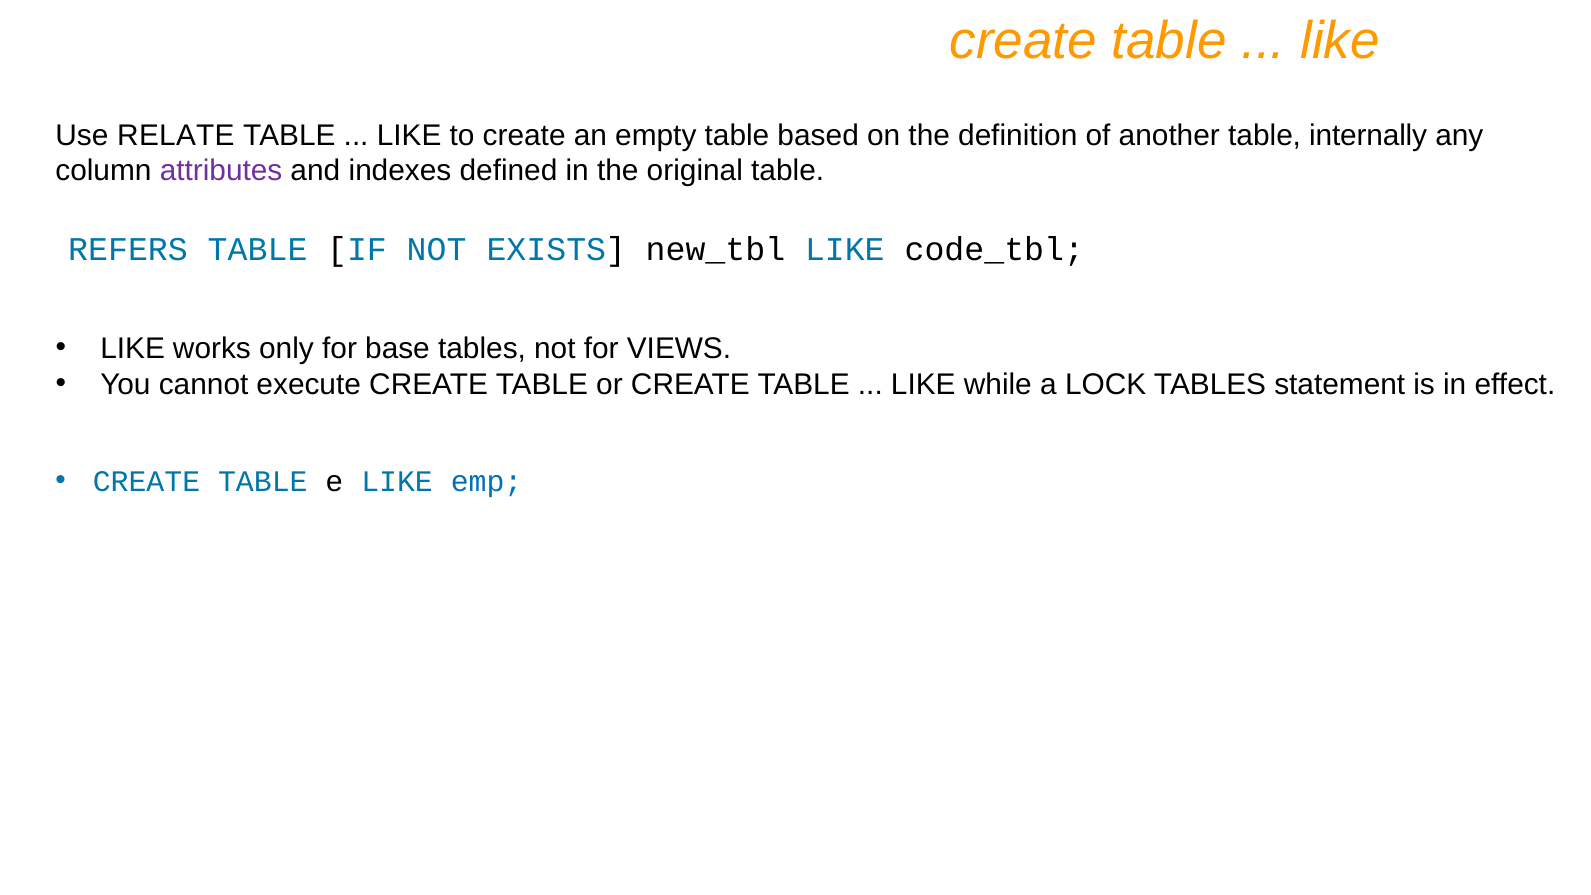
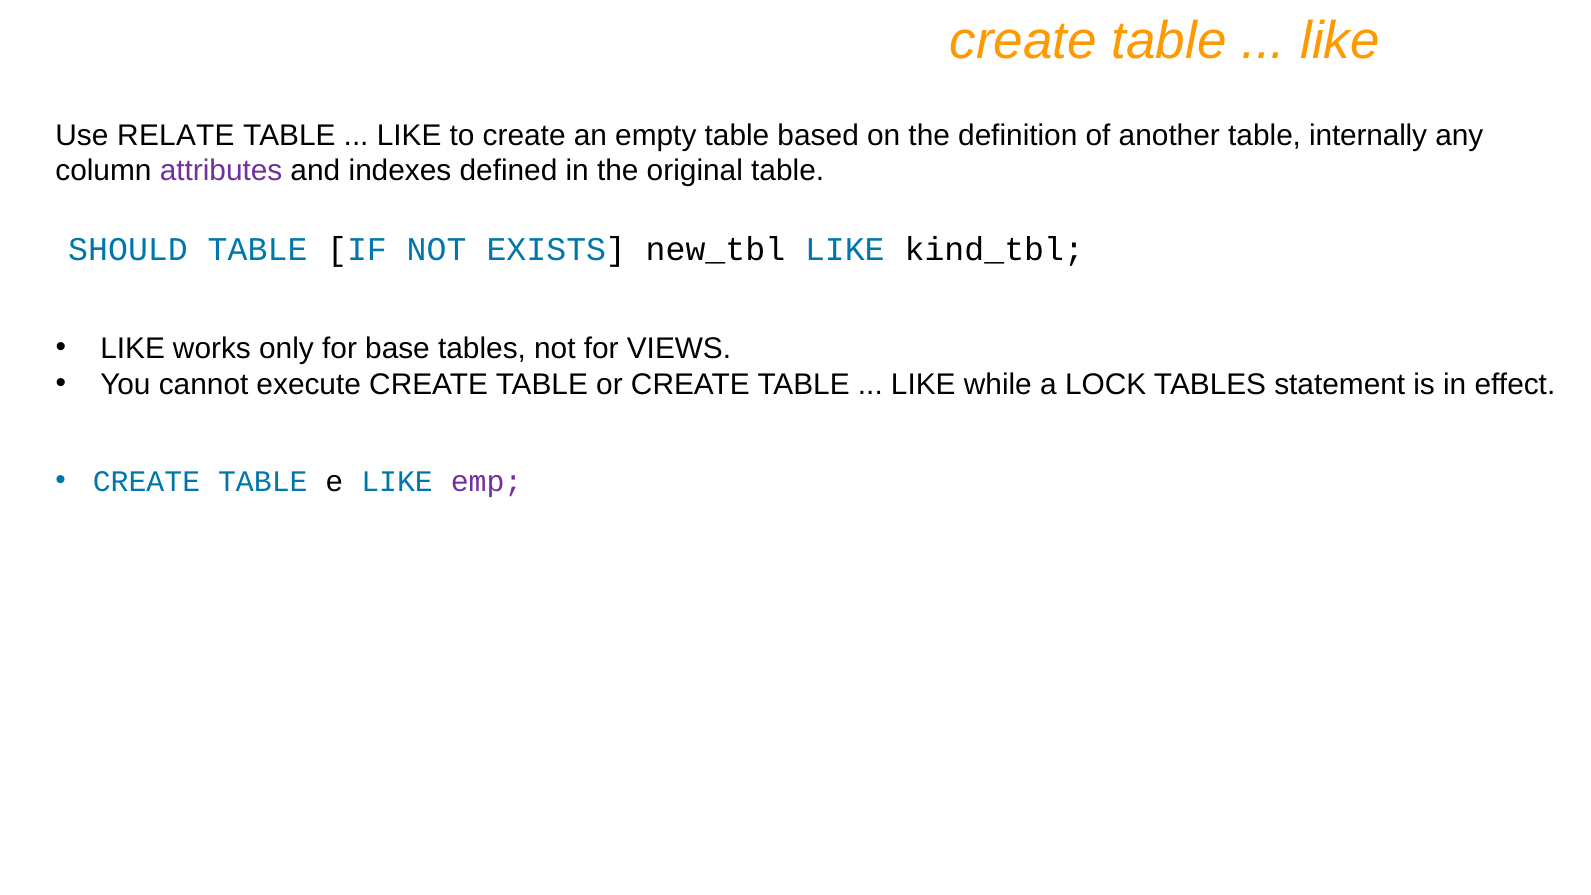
REFERS: REFERS -> SHOULD
code_tbl: code_tbl -> kind_tbl
emp colour: blue -> purple
